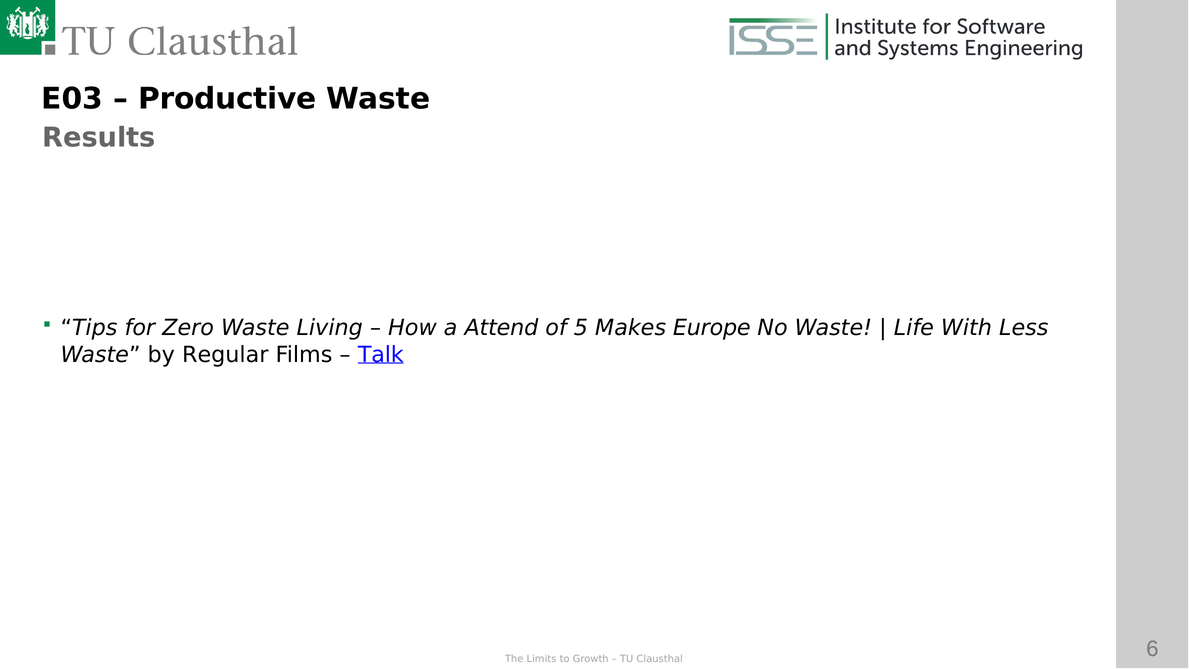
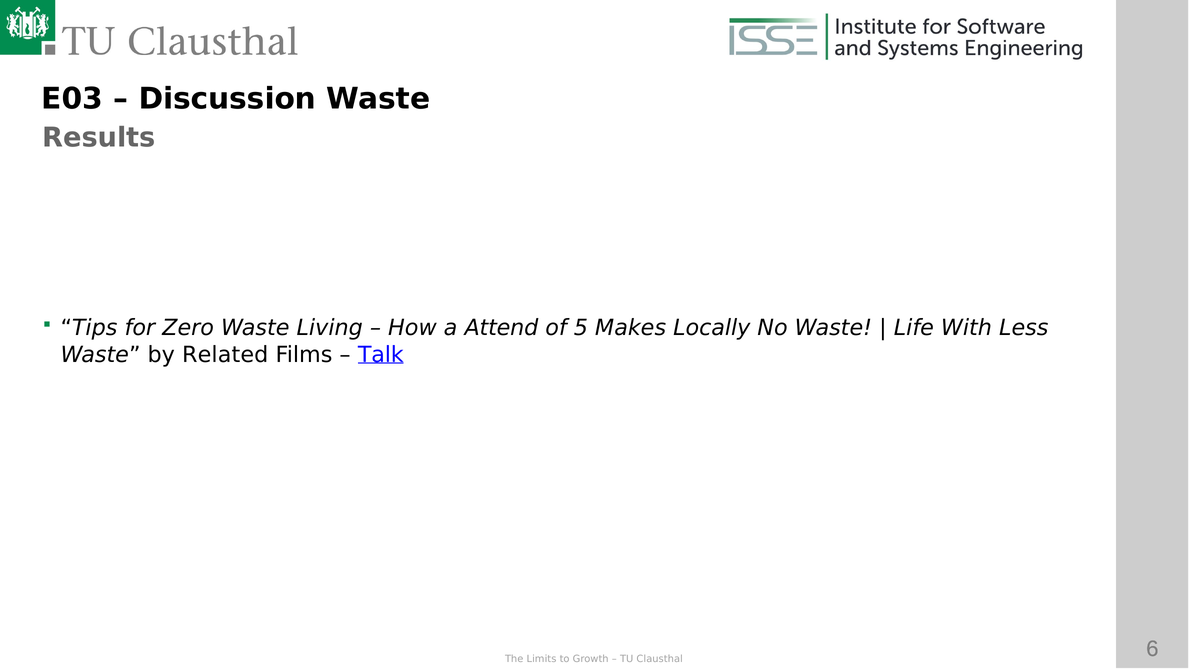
Productive: Productive -> Discussion
Europe: Europe -> Locally
Regular: Regular -> Related
